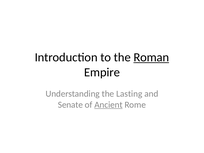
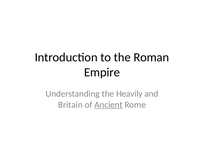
Roman underline: present -> none
Lasting: Lasting -> Heavily
Senate: Senate -> Britain
